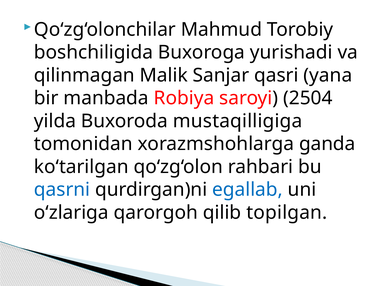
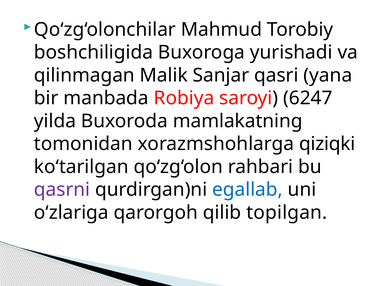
2504: 2504 -> 6247
mustaqilligiga: mustaqilligiga -> mamlakatning
ganda: ganda -> qiziqki
qasrni colour: blue -> purple
